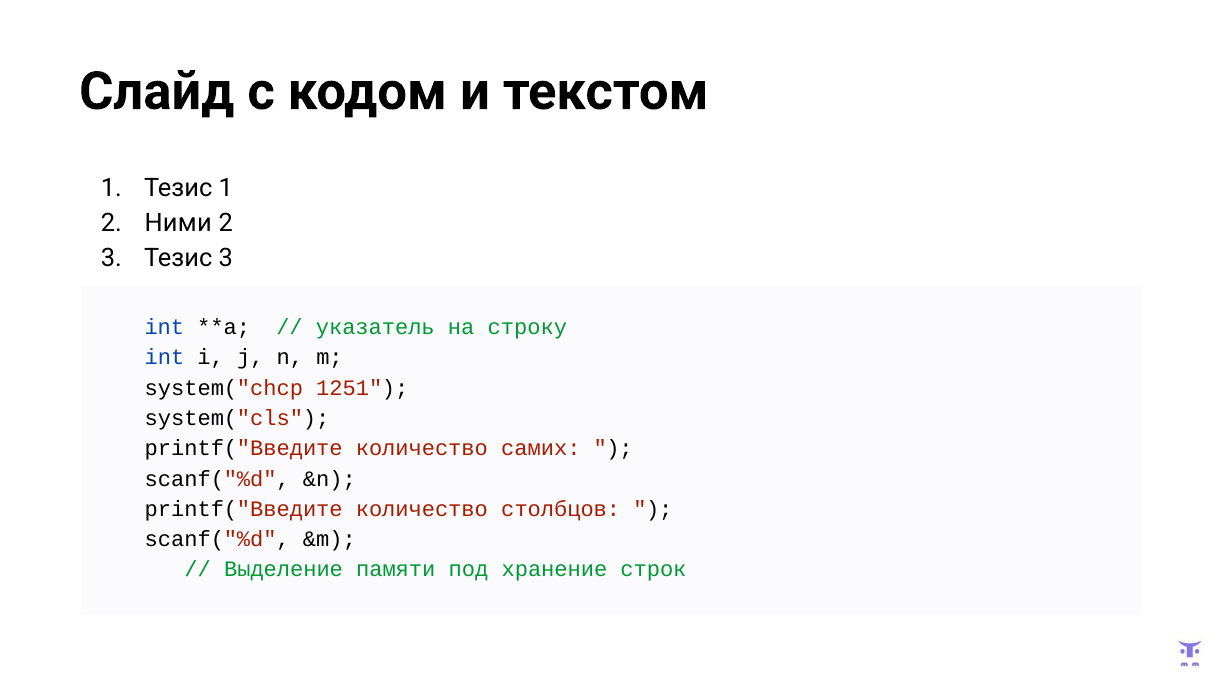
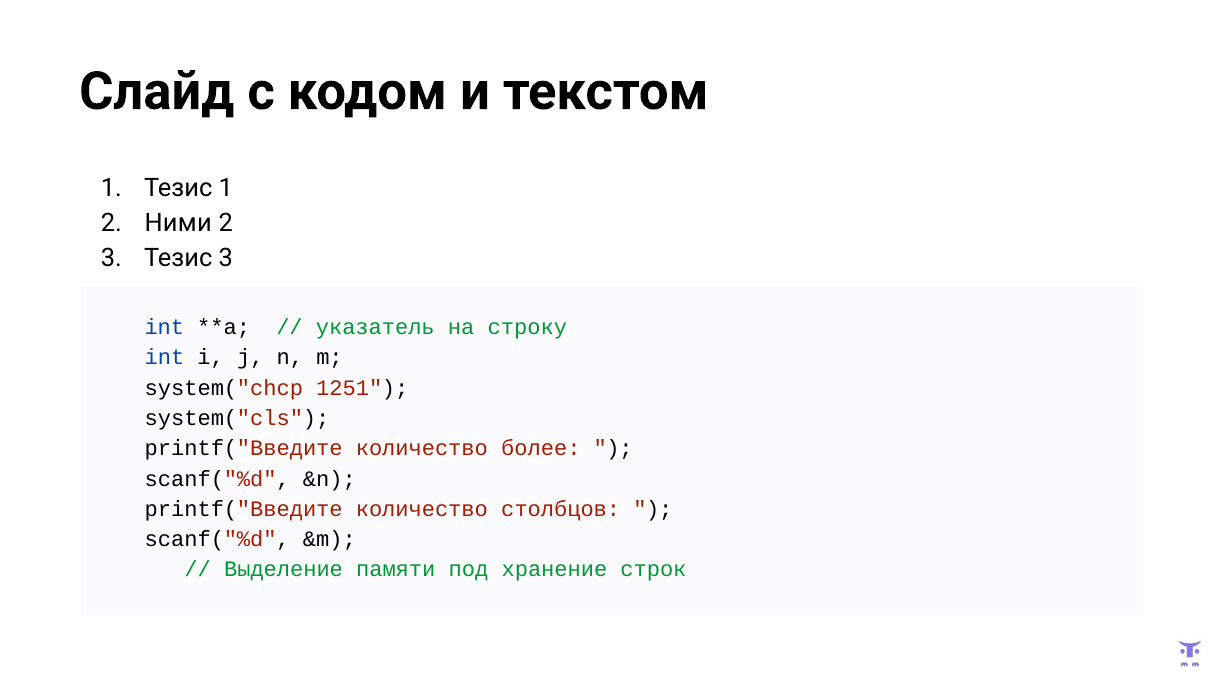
самих: самих -> более
